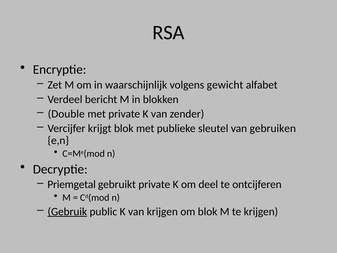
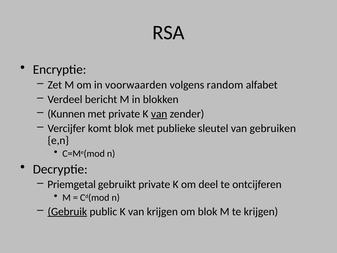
waarschijnlijk: waarschijnlijk -> voorwaarden
gewicht: gewicht -> random
Double: Double -> Kunnen
van at (159, 114) underline: none -> present
krijgt: krijgt -> komt
